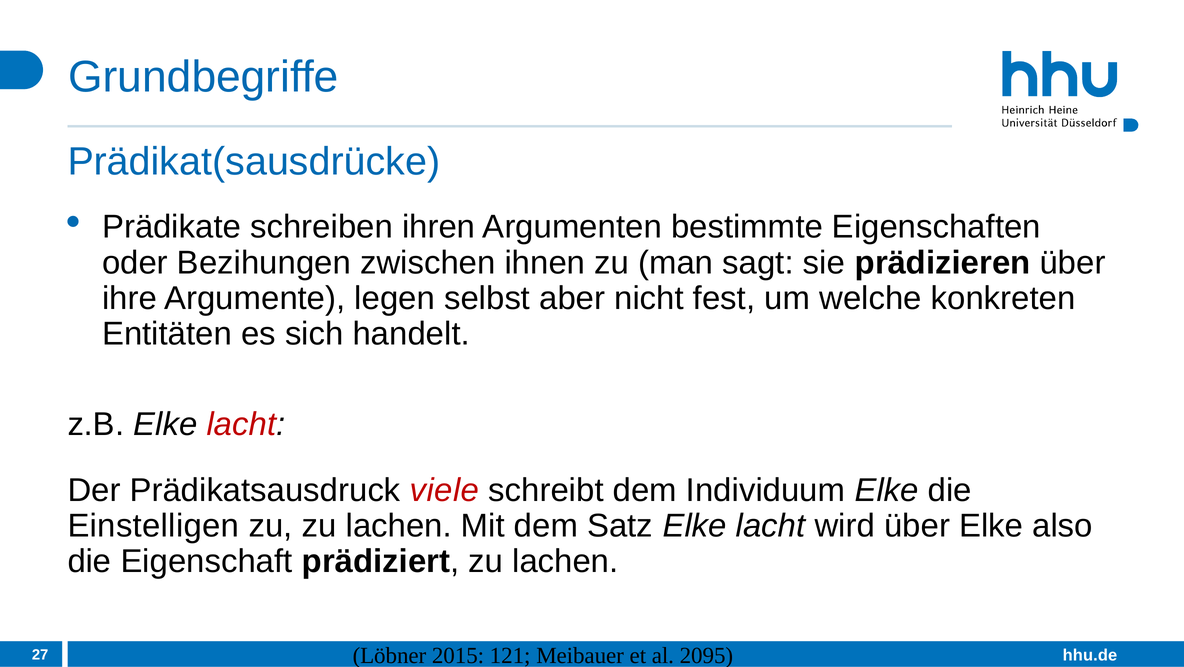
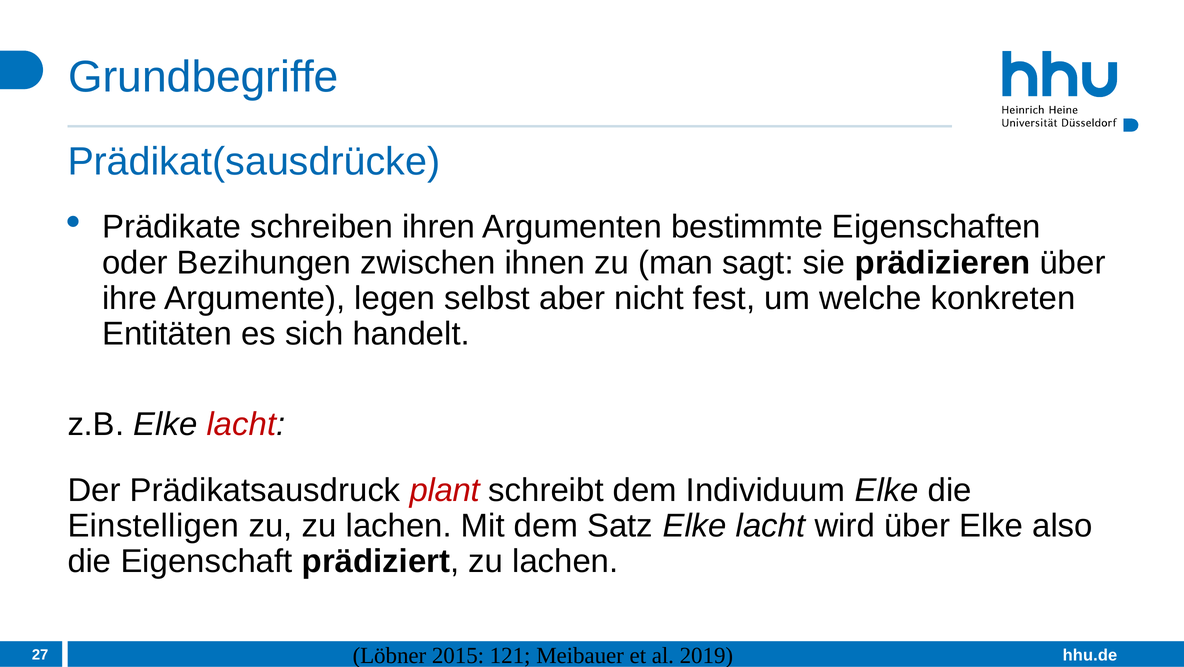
viele: viele -> plant
2095: 2095 -> 2019
